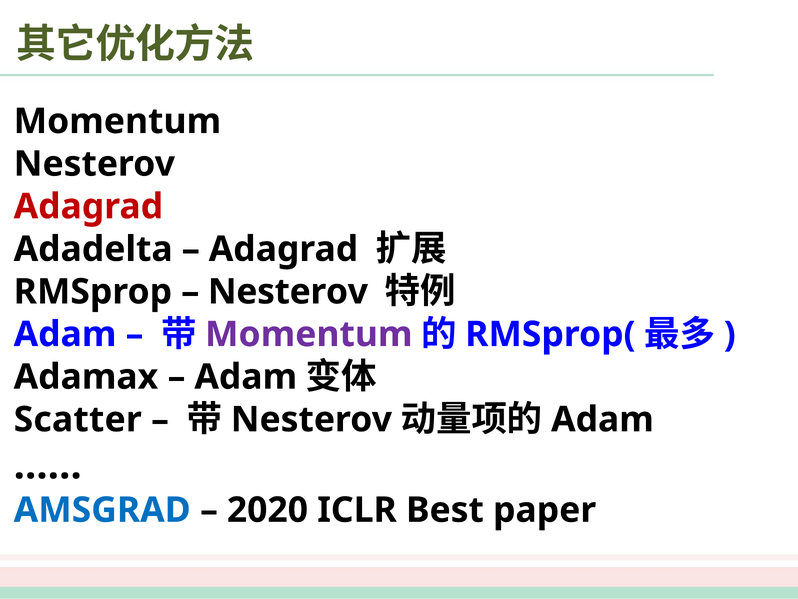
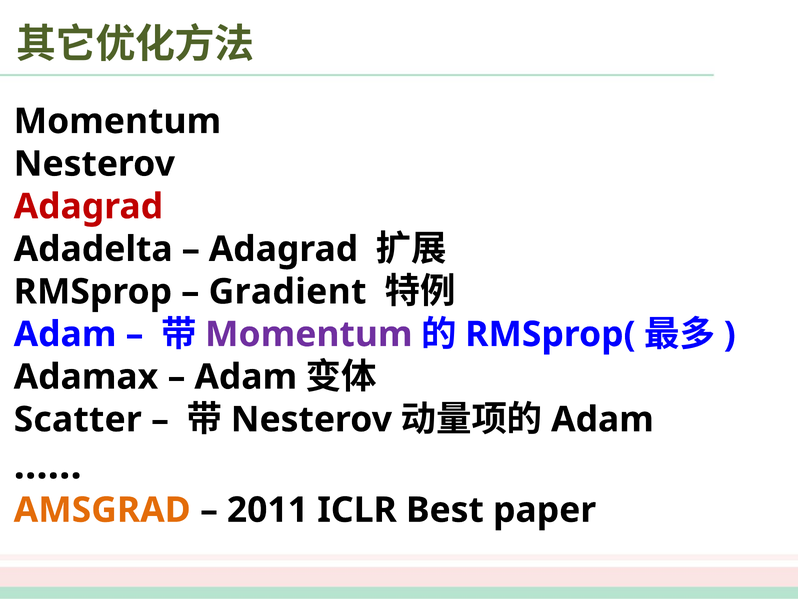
Nesterov at (288, 292): Nesterov -> Gradient
AMSGRAD colour: blue -> orange
2020: 2020 -> 2011
